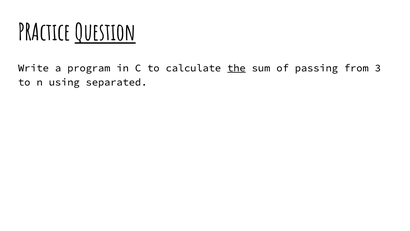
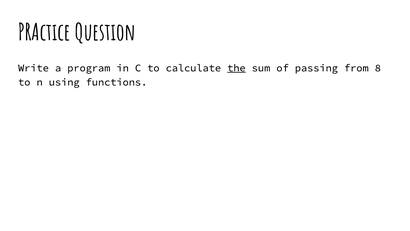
Question underline: present -> none
3: 3 -> 8
separated: separated -> functions
